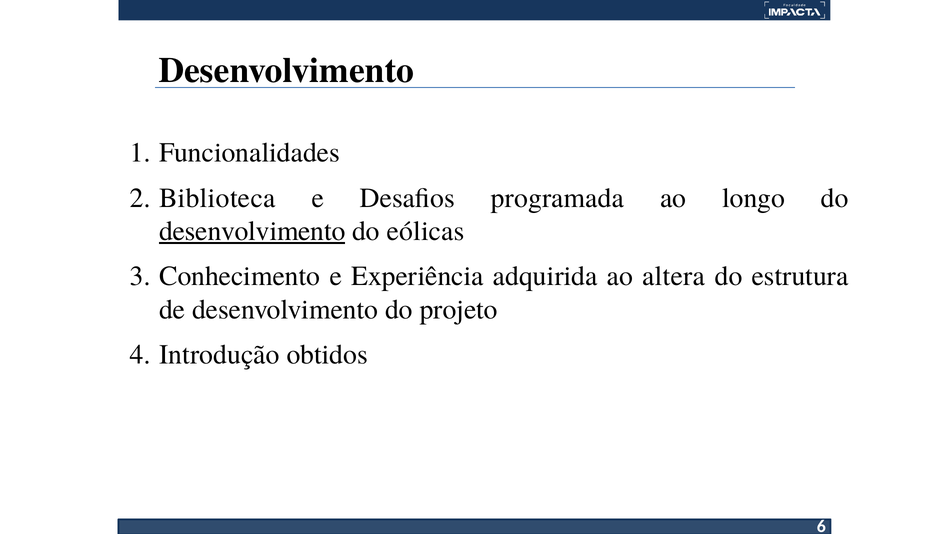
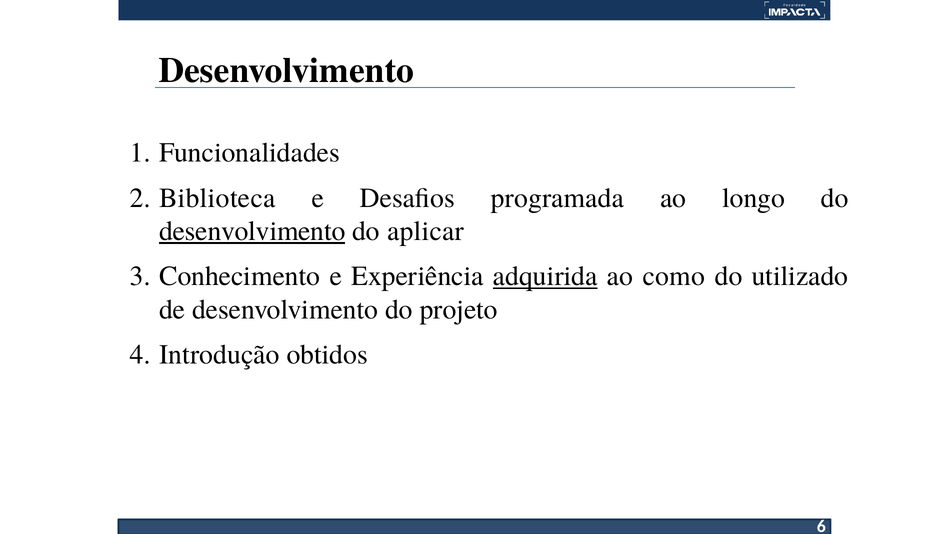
eólicas: eólicas -> aplicar
adquirida underline: none -> present
altera: altera -> como
estrutura: estrutura -> utilizado
